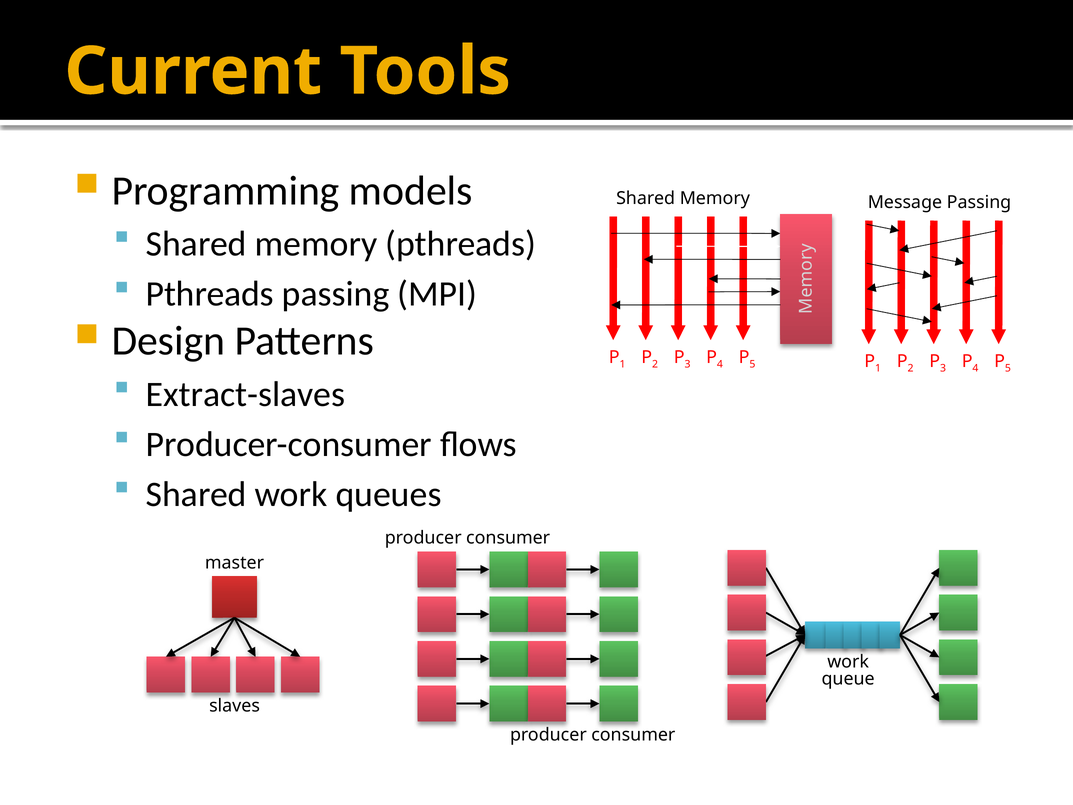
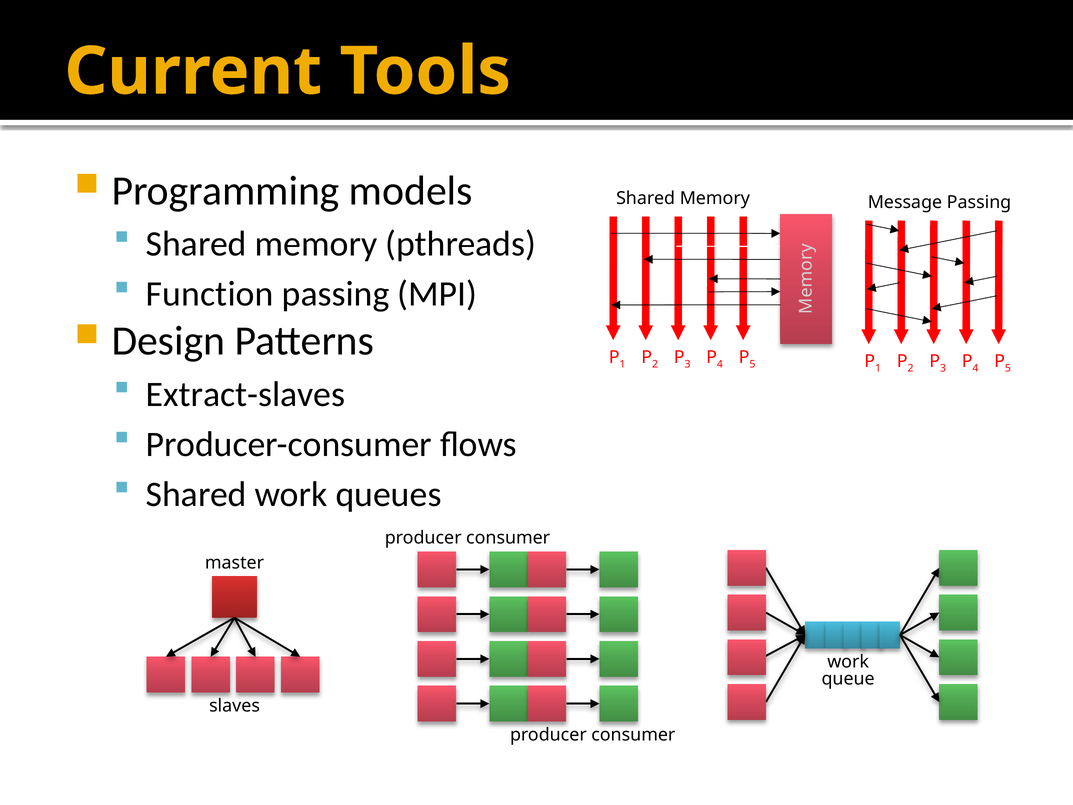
Pthreads at (210, 294): Pthreads -> Function
